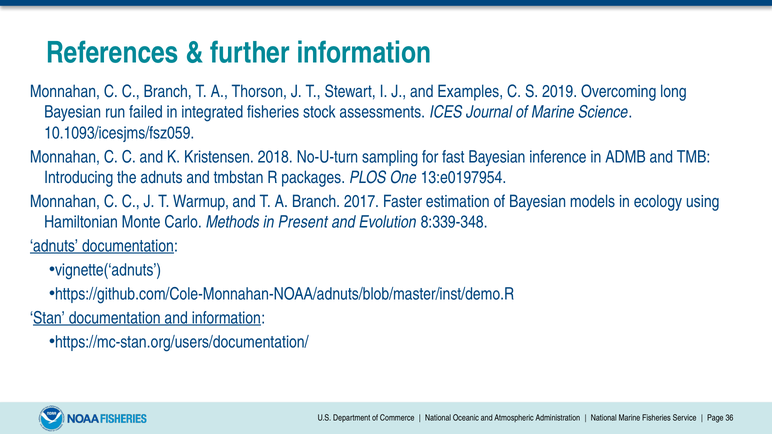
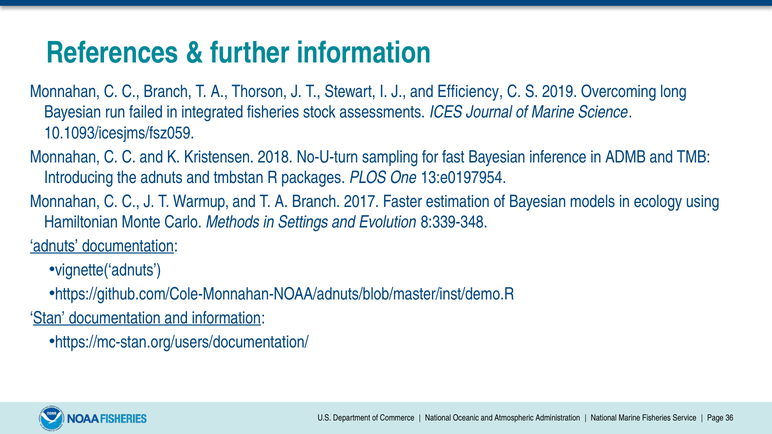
Examples: Examples -> Efficiency
Present: Present -> Settings
